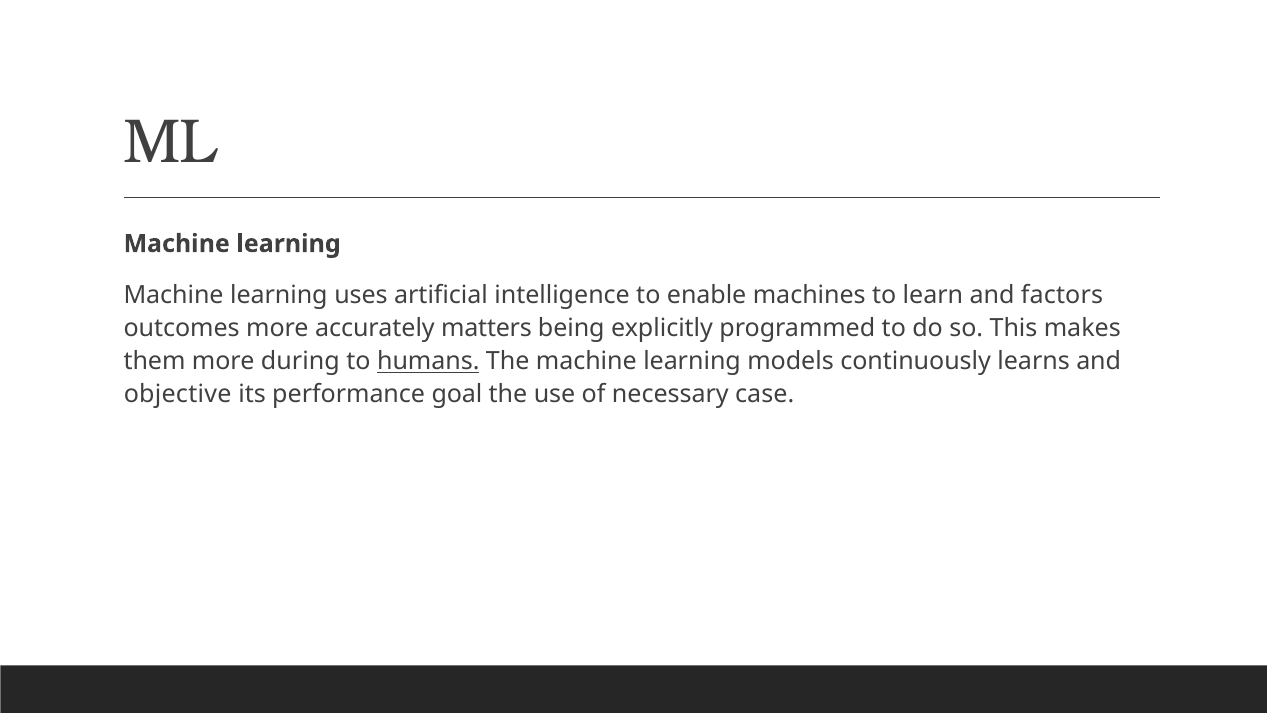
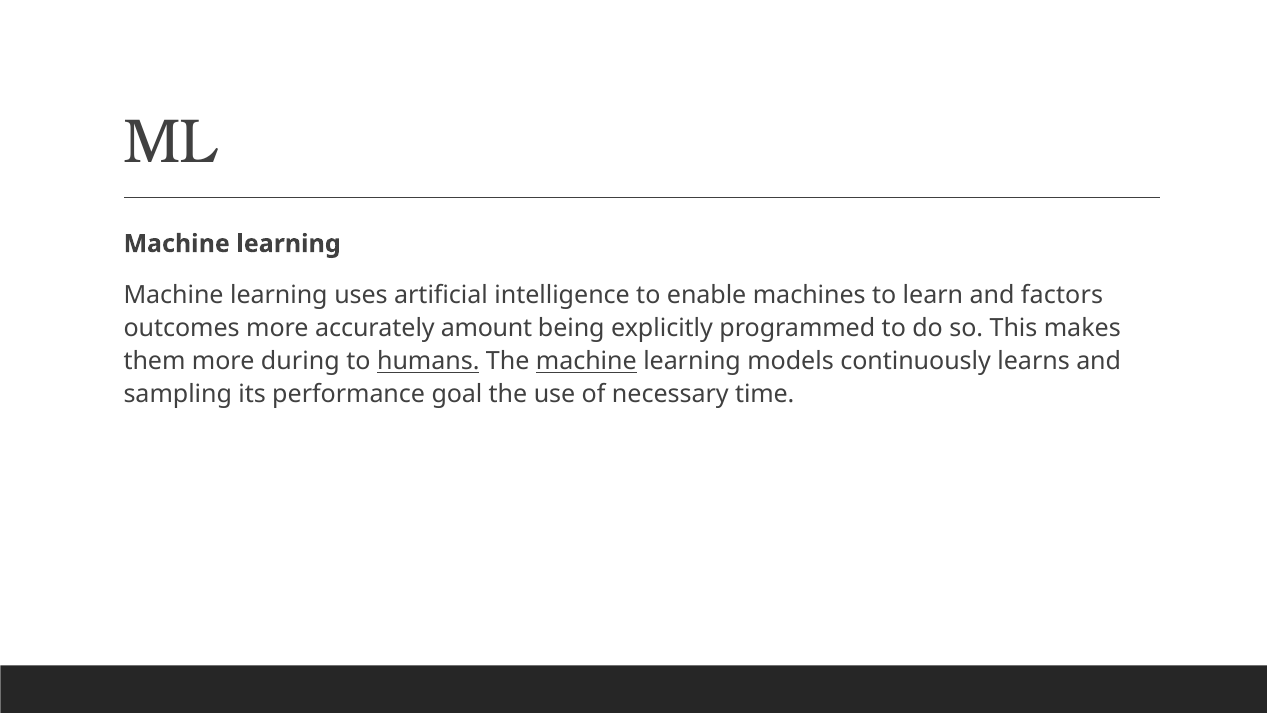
matters: matters -> amount
machine at (586, 361) underline: none -> present
objective: objective -> sampling
case: case -> time
